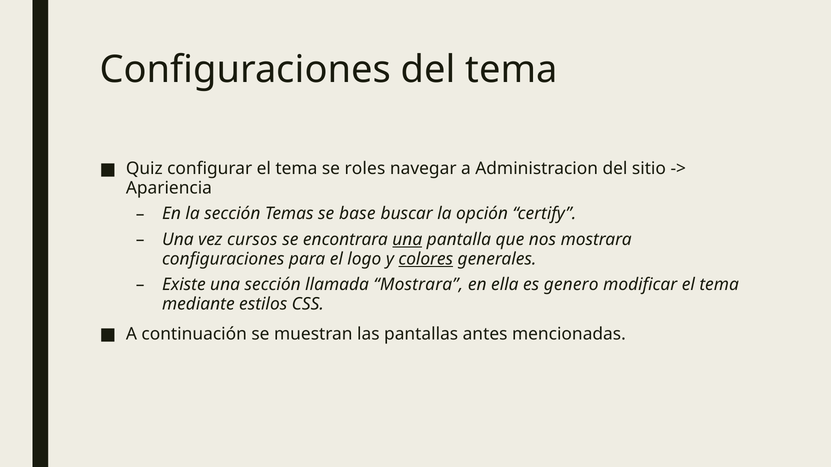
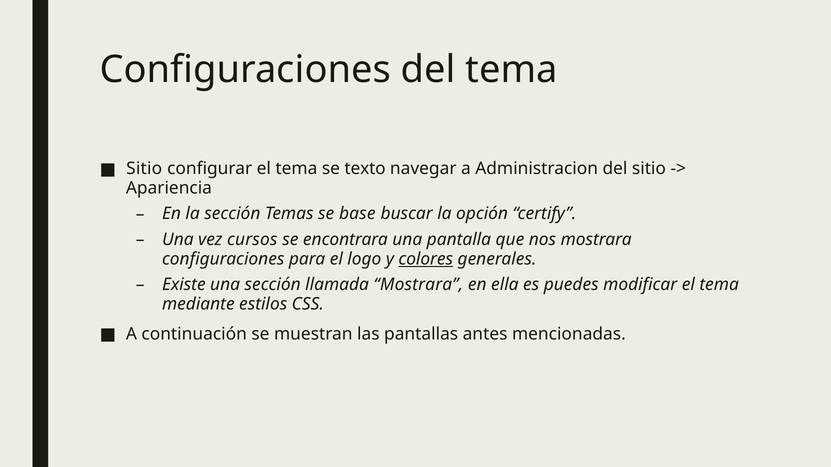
Quiz at (144, 169): Quiz -> Sitio
roles: roles -> texto
una at (407, 240) underline: present -> none
genero: genero -> puedes
